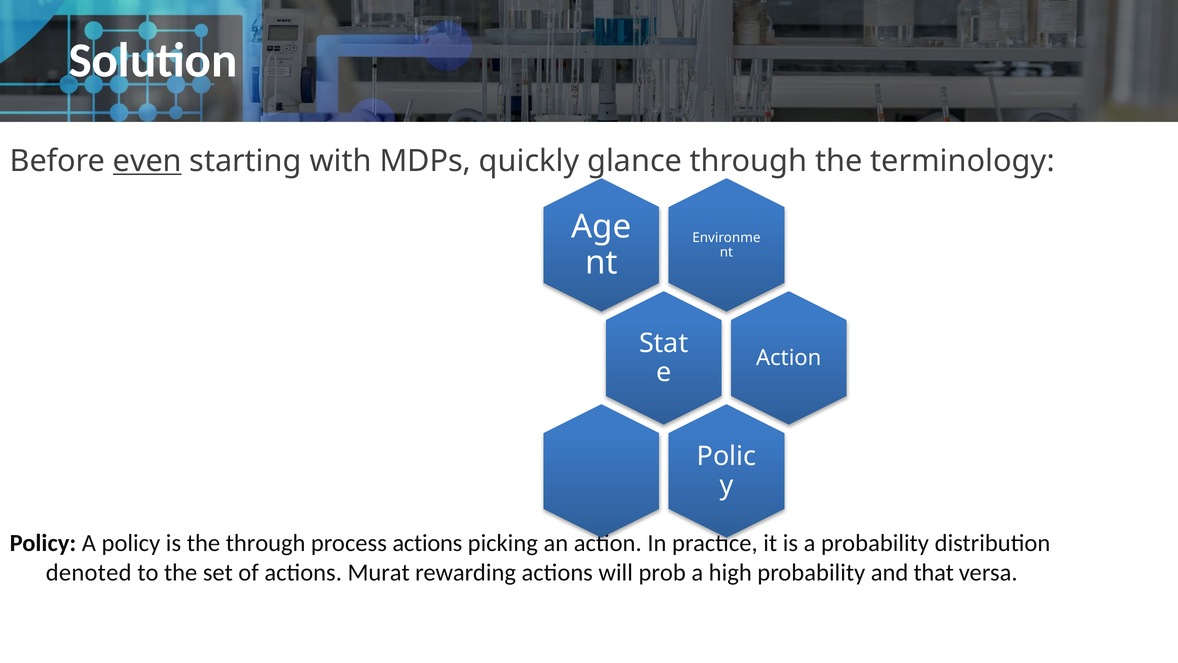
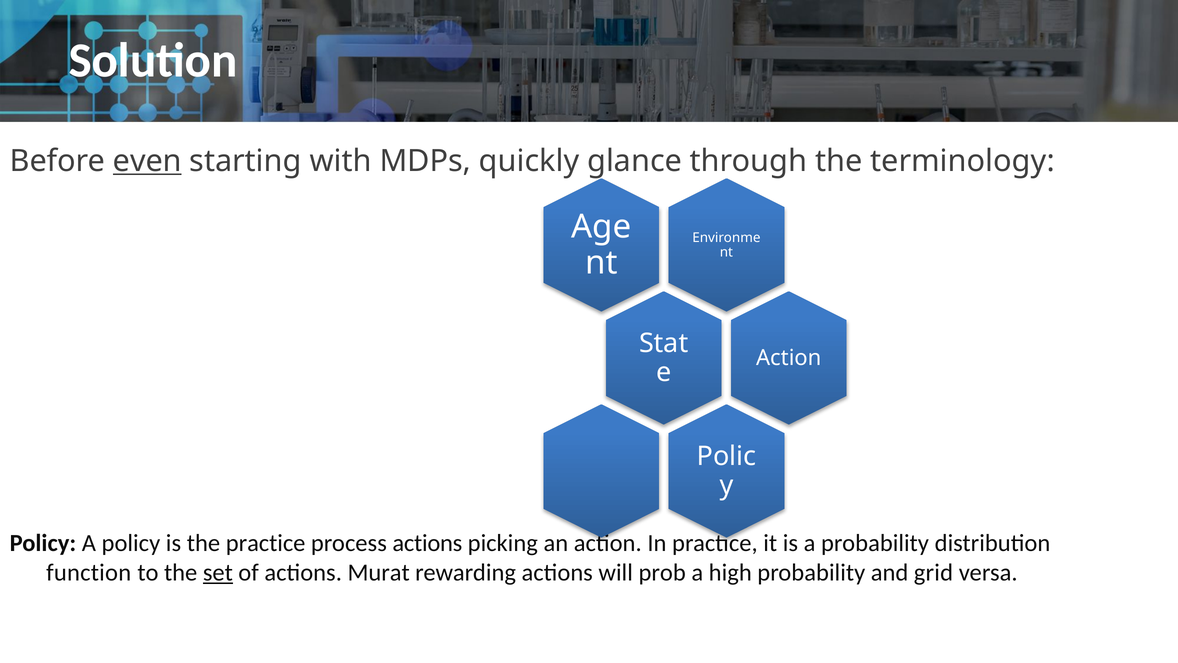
the through: through -> practice
denoted: denoted -> function
set underline: none -> present
that: that -> grid
